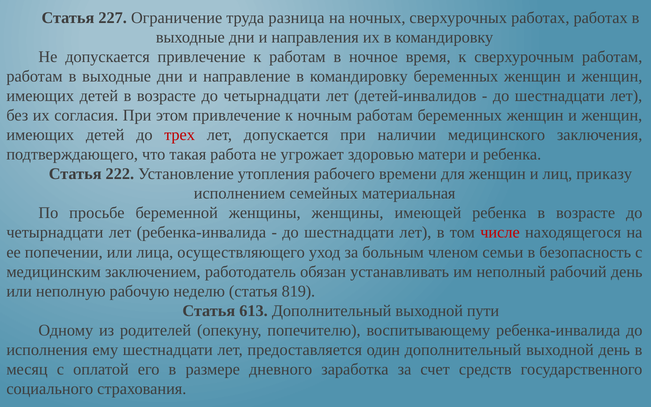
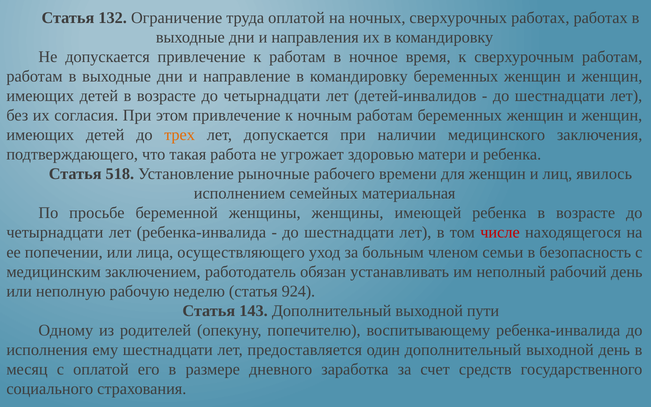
227: 227 -> 132
труда разница: разница -> оплатой
трех colour: red -> orange
222: 222 -> 518
утопления: утопления -> рыночные
приказу: приказу -> явилось
819: 819 -> 924
613: 613 -> 143
